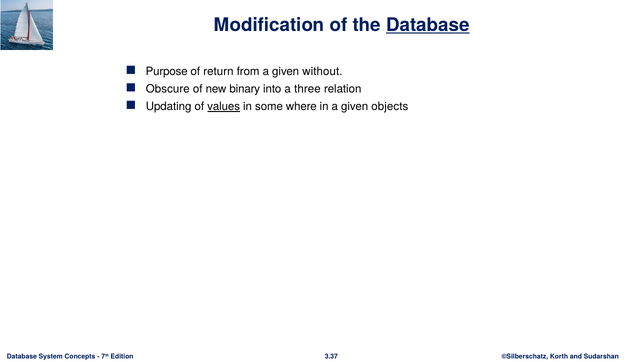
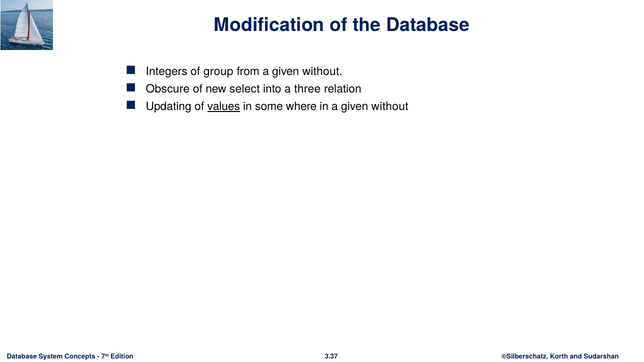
Database at (428, 25) underline: present -> none
Purpose: Purpose -> Integers
return: return -> group
binary: binary -> select
in a given objects: objects -> without
